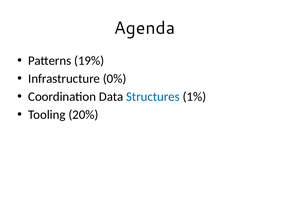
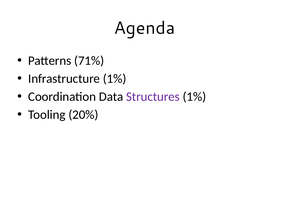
19%: 19% -> 71%
Infrastructure 0%: 0% -> 1%
Structures colour: blue -> purple
